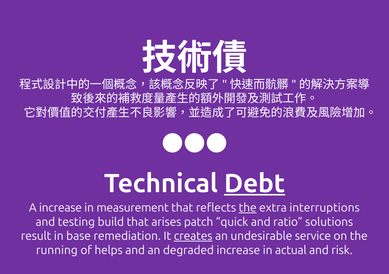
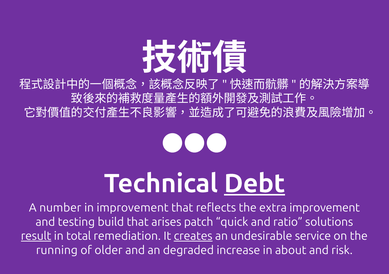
A increase: increase -> number
in measurement: measurement -> improvement
the at (248, 208) underline: present -> none
extra interruptions: interruptions -> improvement
result underline: none -> present
base: base -> total
helps: helps -> older
actual: actual -> about
